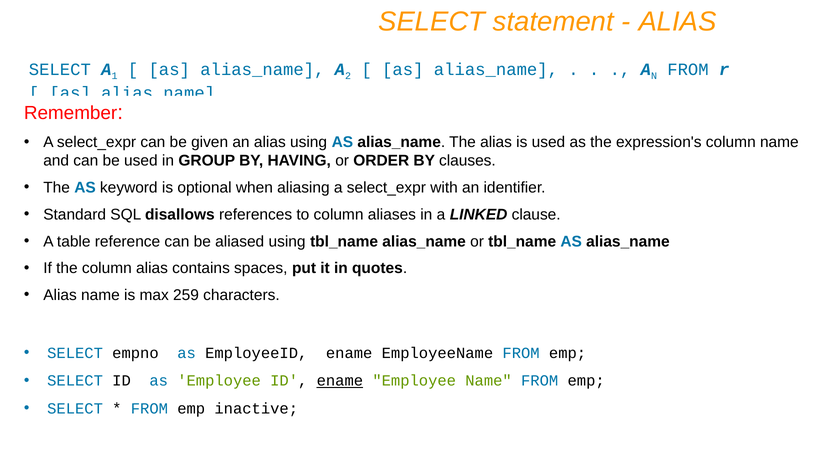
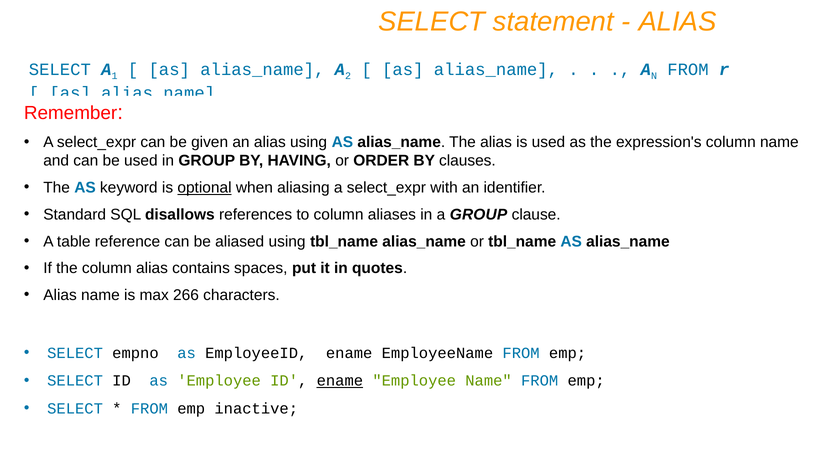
optional underline: none -> present
a LINKED: LINKED -> GROUP
259: 259 -> 266
